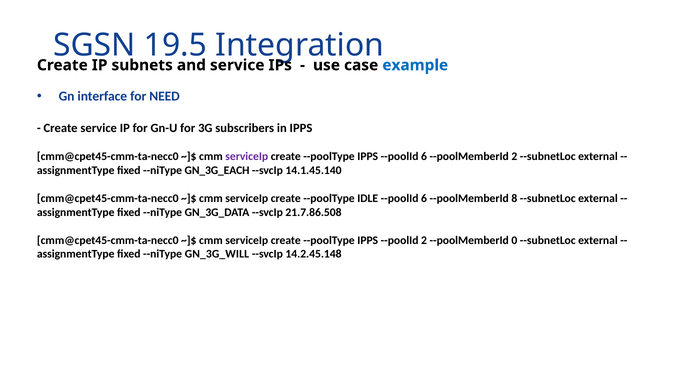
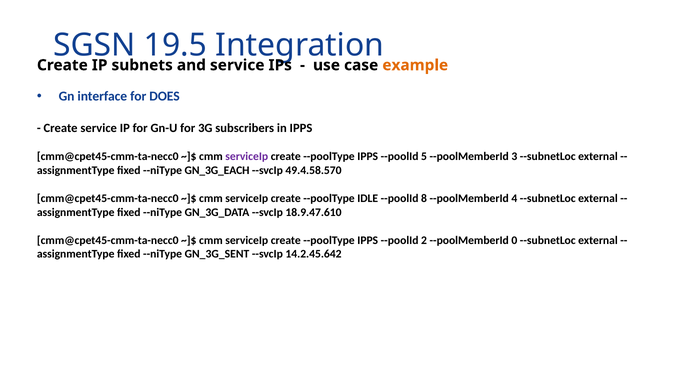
example colour: blue -> orange
NEED: NEED -> DOES
IPPS --poolId 6: 6 -> 5
--poolMemberId 2: 2 -> 3
14.1.45.140: 14.1.45.140 -> 49.4.58.570
6 at (424, 198): 6 -> 8
8: 8 -> 4
21.7.86.508: 21.7.86.508 -> 18.9.47.610
GN_3G_WILL: GN_3G_WILL -> GN_3G_SENT
14.2.45.148: 14.2.45.148 -> 14.2.45.642
